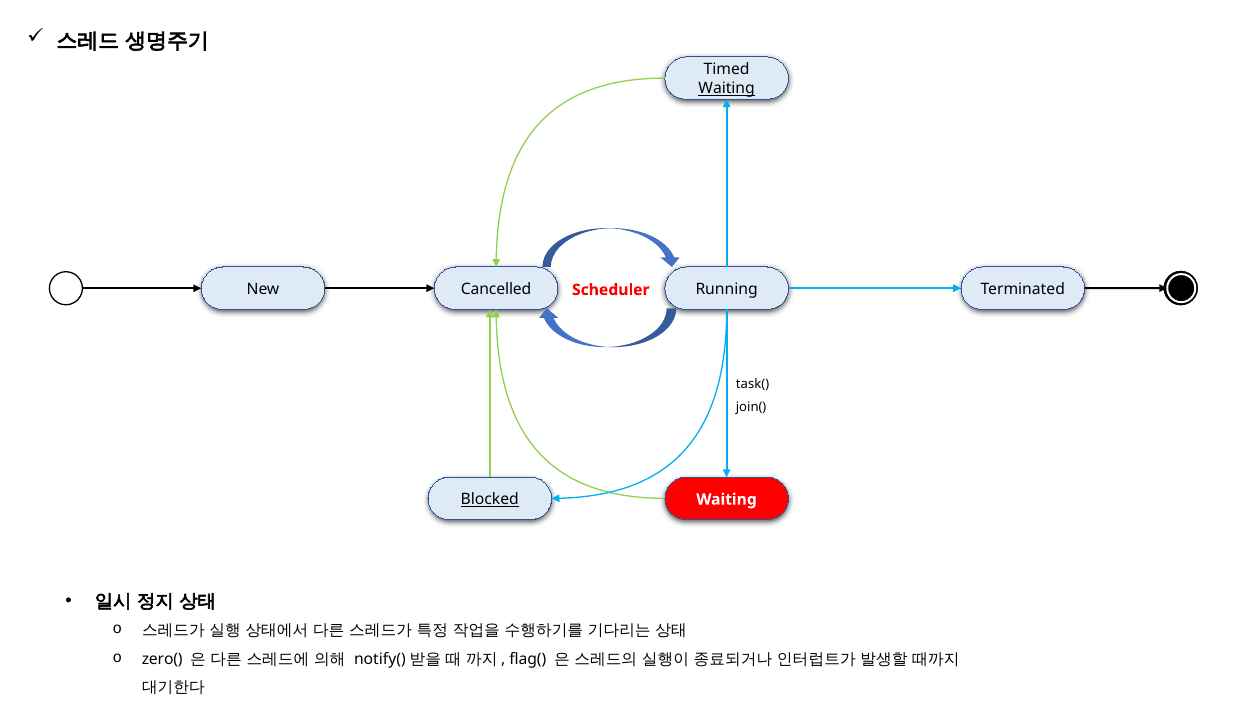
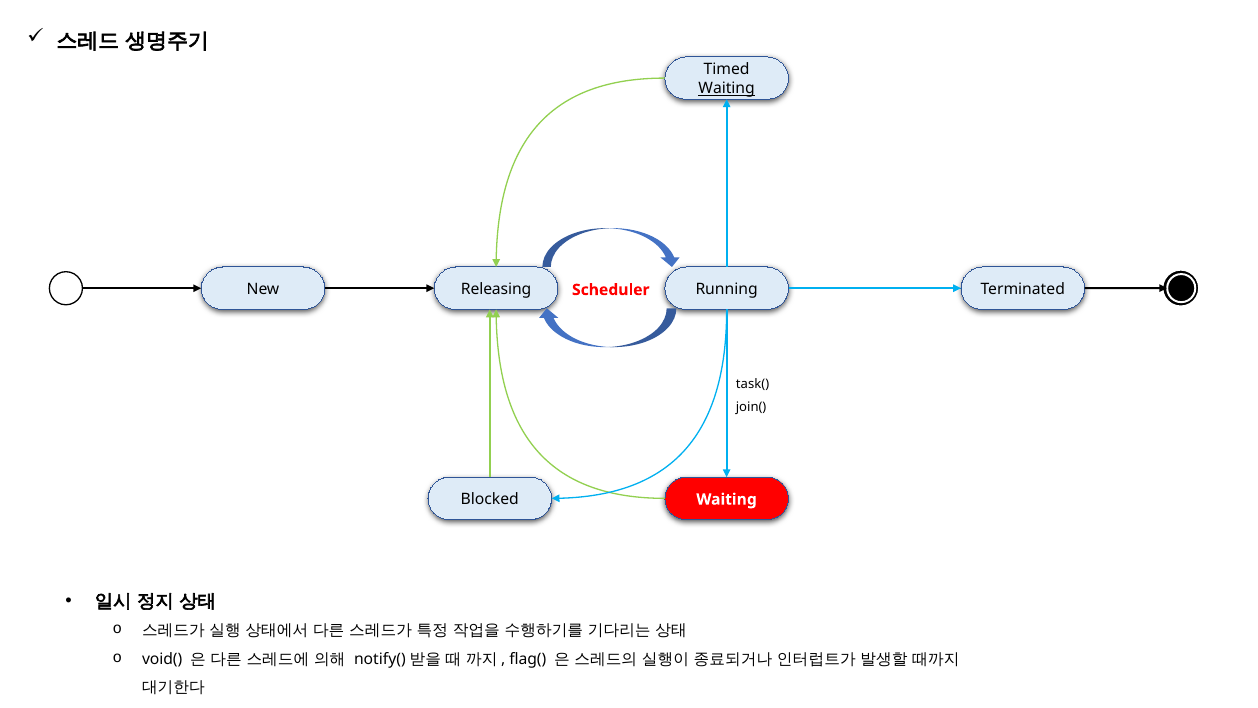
Cancelled: Cancelled -> Releasing
Blocked underline: present -> none
zero(: zero( -> void(
